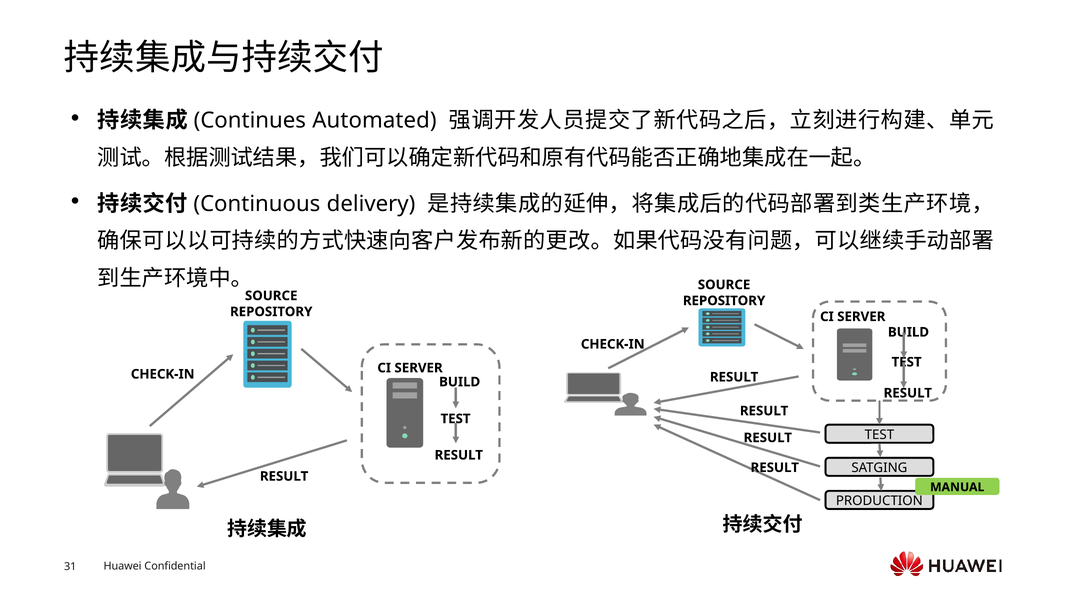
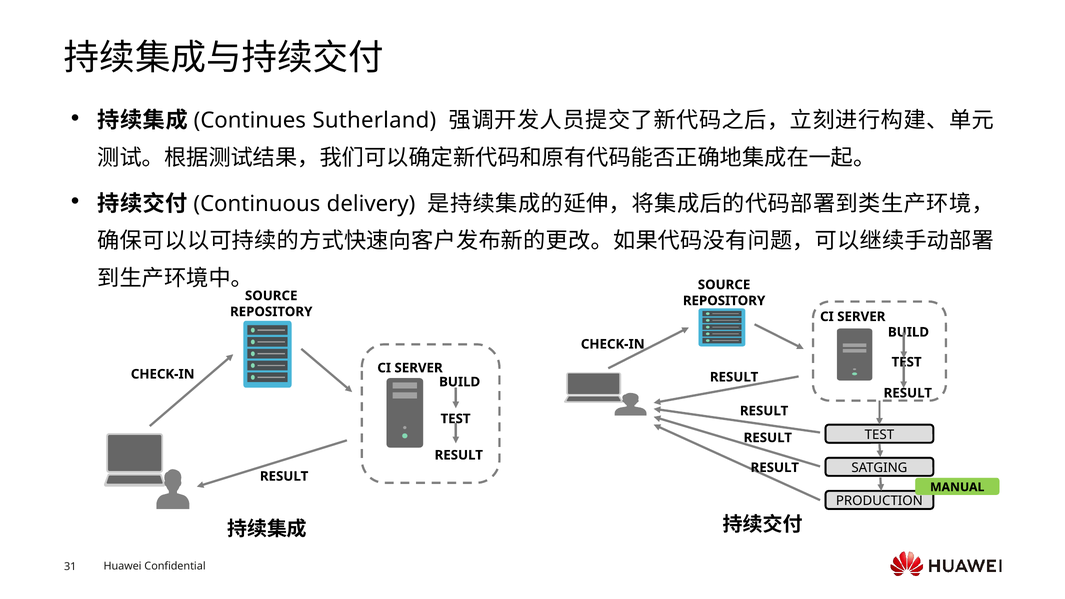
Automated: Automated -> Sutherland
